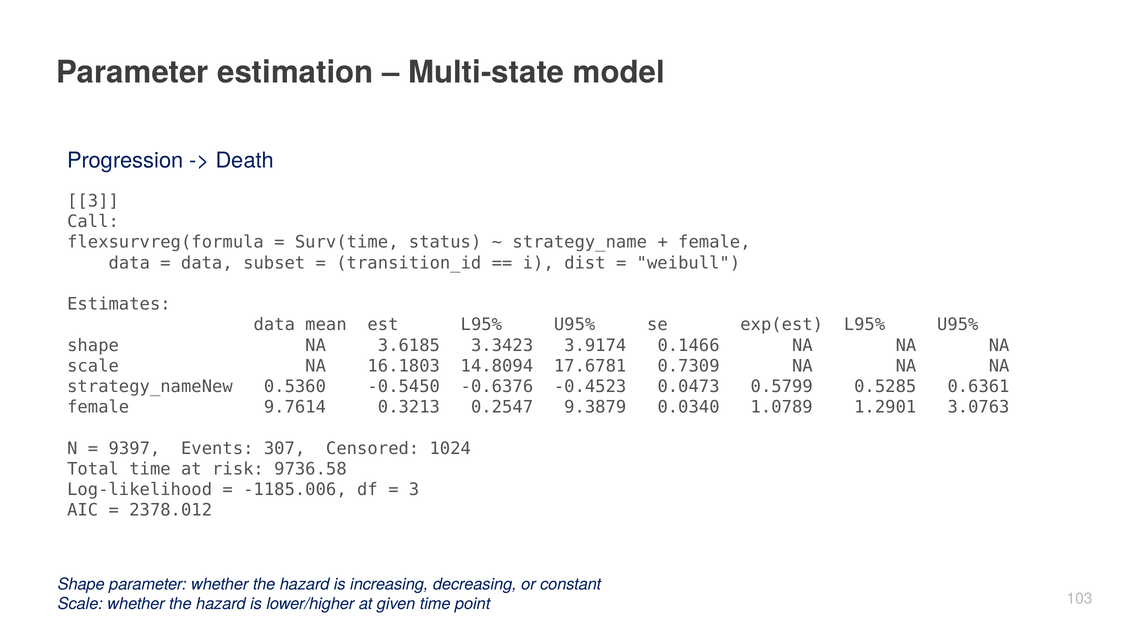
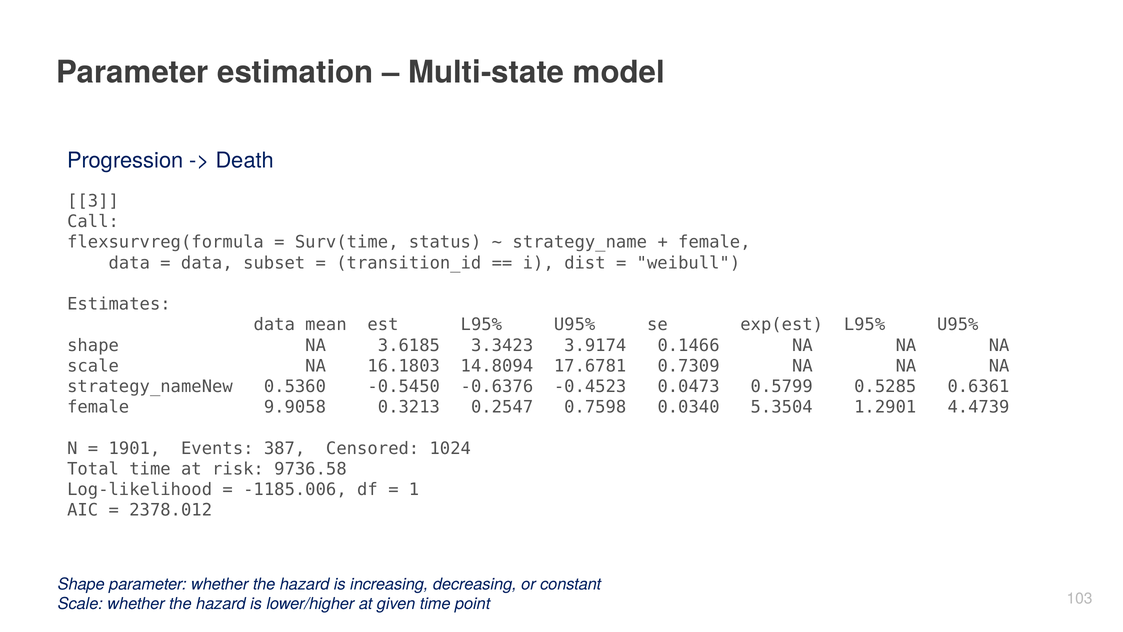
9.7614: 9.7614 -> 9.9058
9.3879: 9.3879 -> 0.7598
1.0789: 1.0789 -> 5.3504
3.0763: 3.0763 -> 4.4739
9397: 9397 -> 1901
307: 307 -> 387
3 at (414, 489): 3 -> 1
